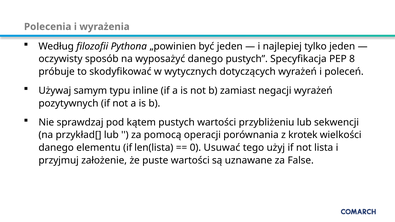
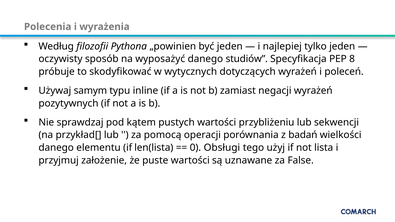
danego pustych: pustych -> studiów
krotek: krotek -> badań
Usuwać: Usuwać -> Obsługi
